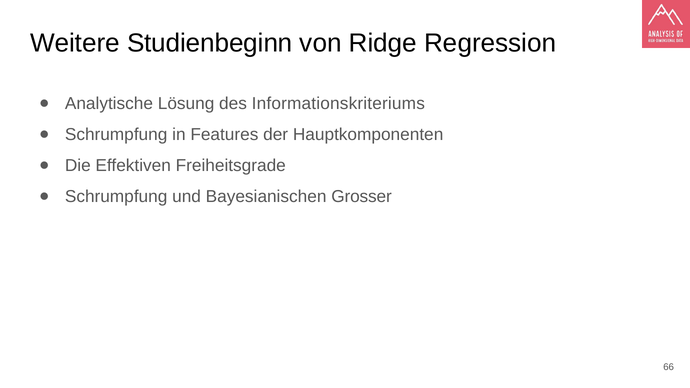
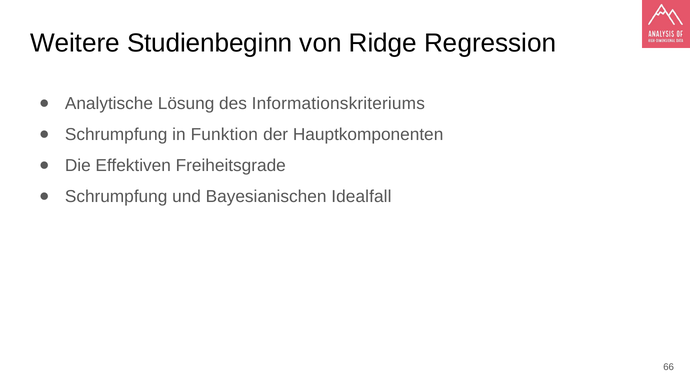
Features: Features -> Funktion
Grosser: Grosser -> Idealfall
